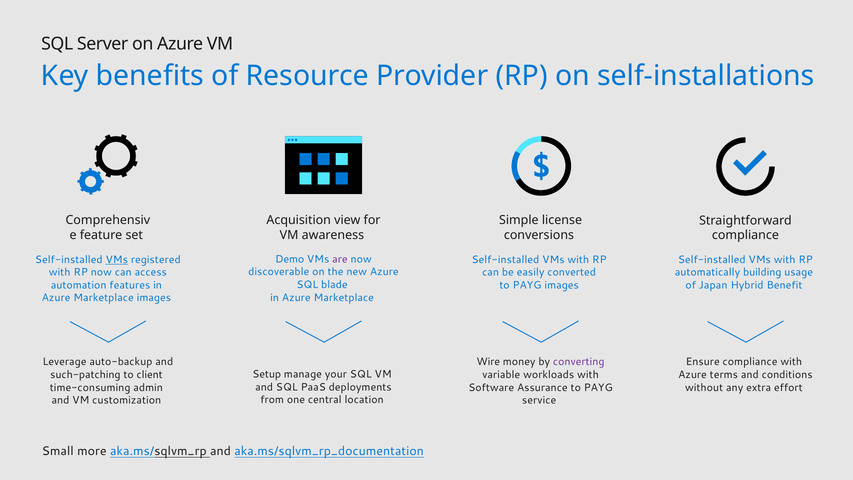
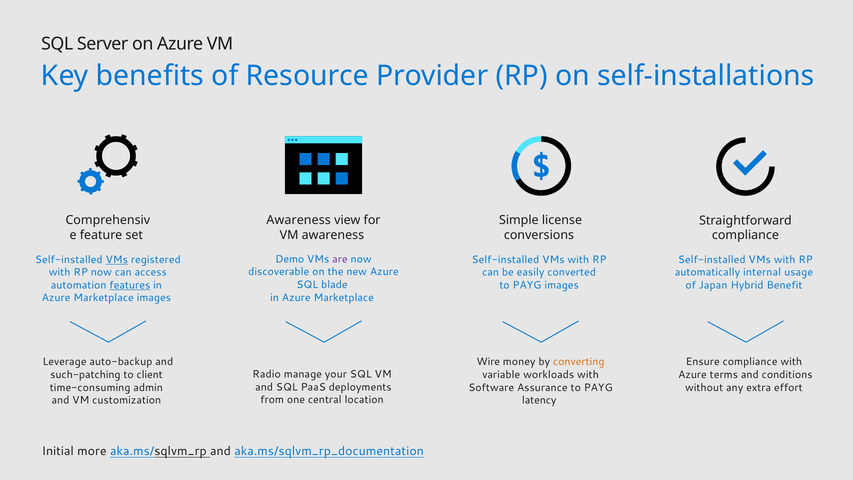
Acquisition at (299, 220): Acquisition -> Awareness
building: building -> internal
features underline: none -> present
converting colour: purple -> orange
Setup: Setup -> Radio
service: service -> latency
Small: Small -> Initial
